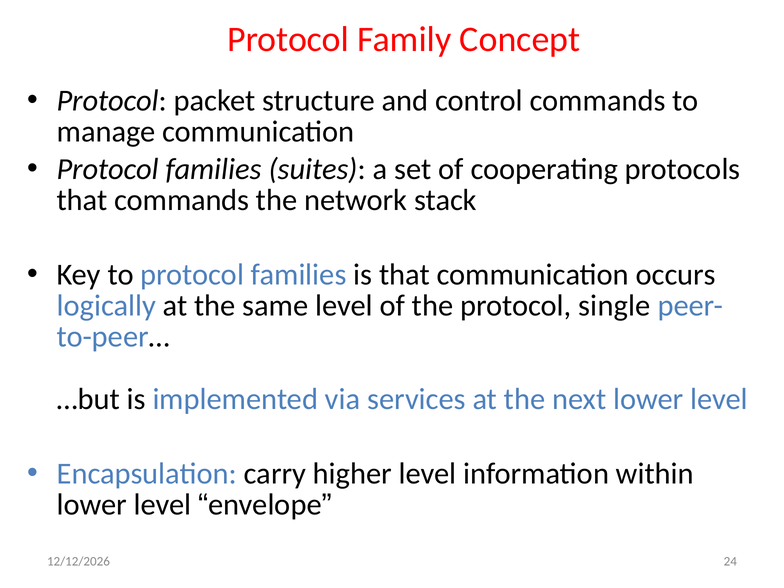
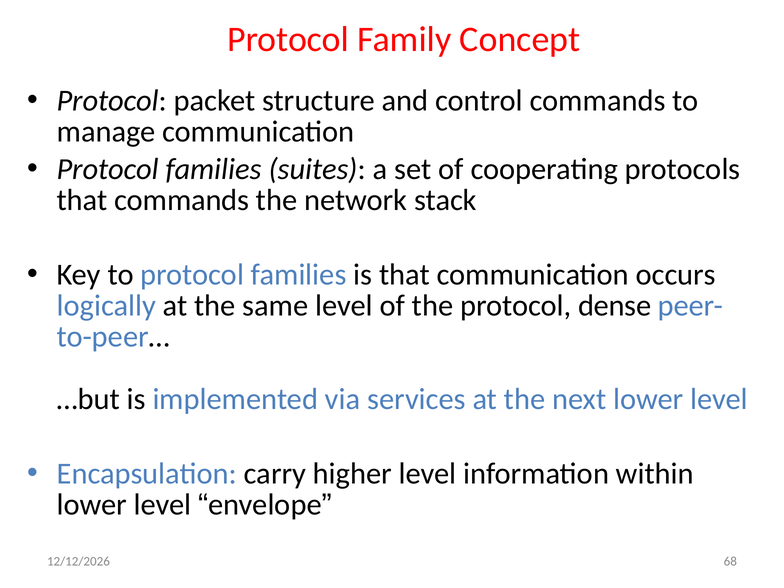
single: single -> dense
24: 24 -> 68
